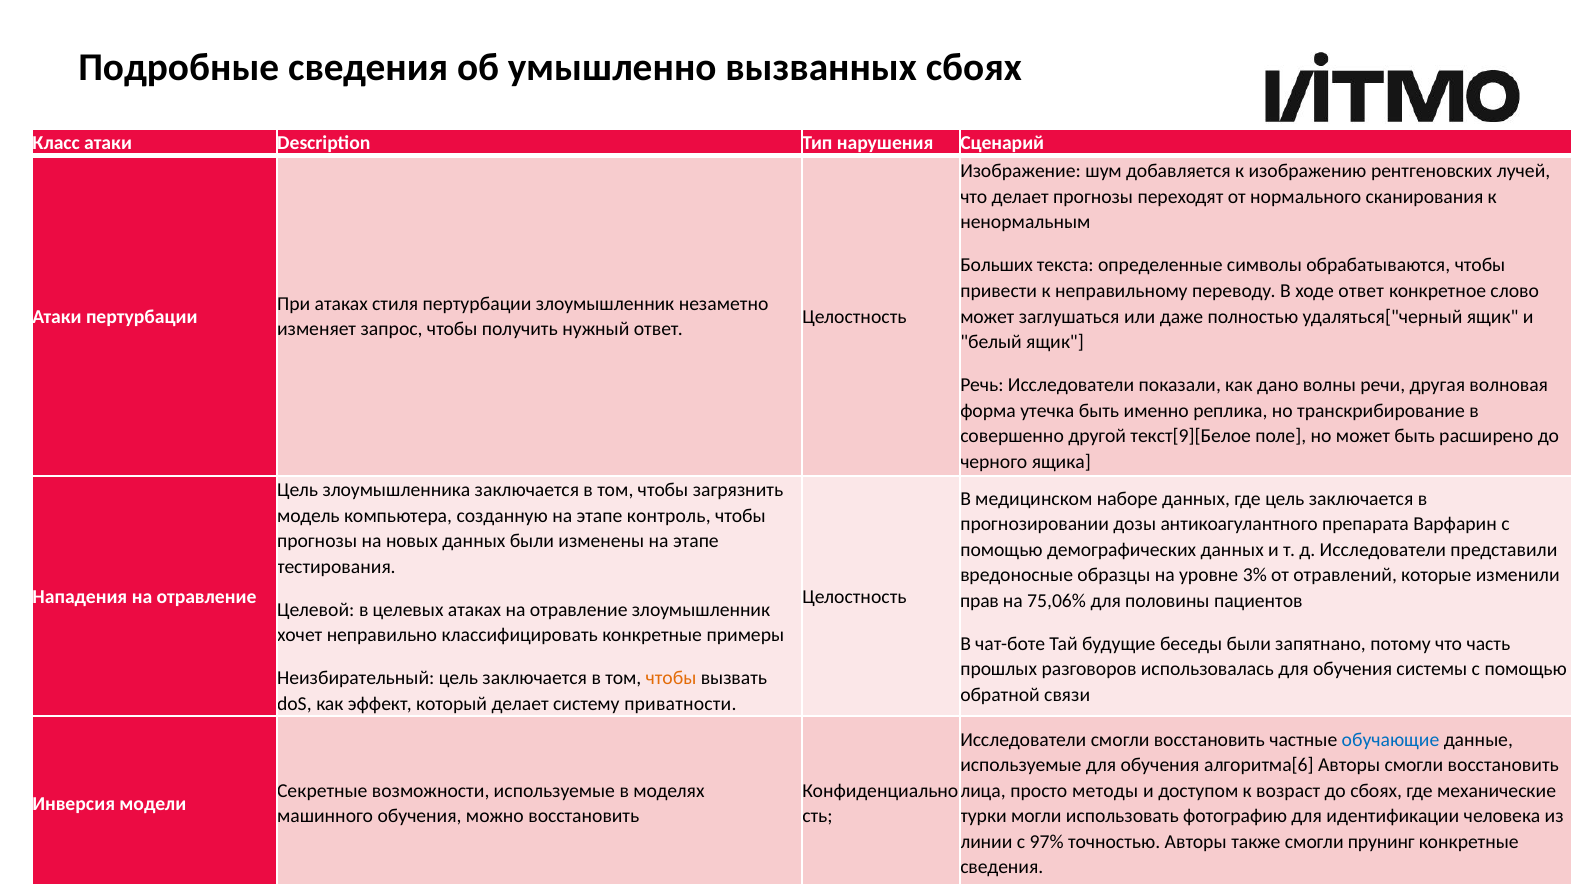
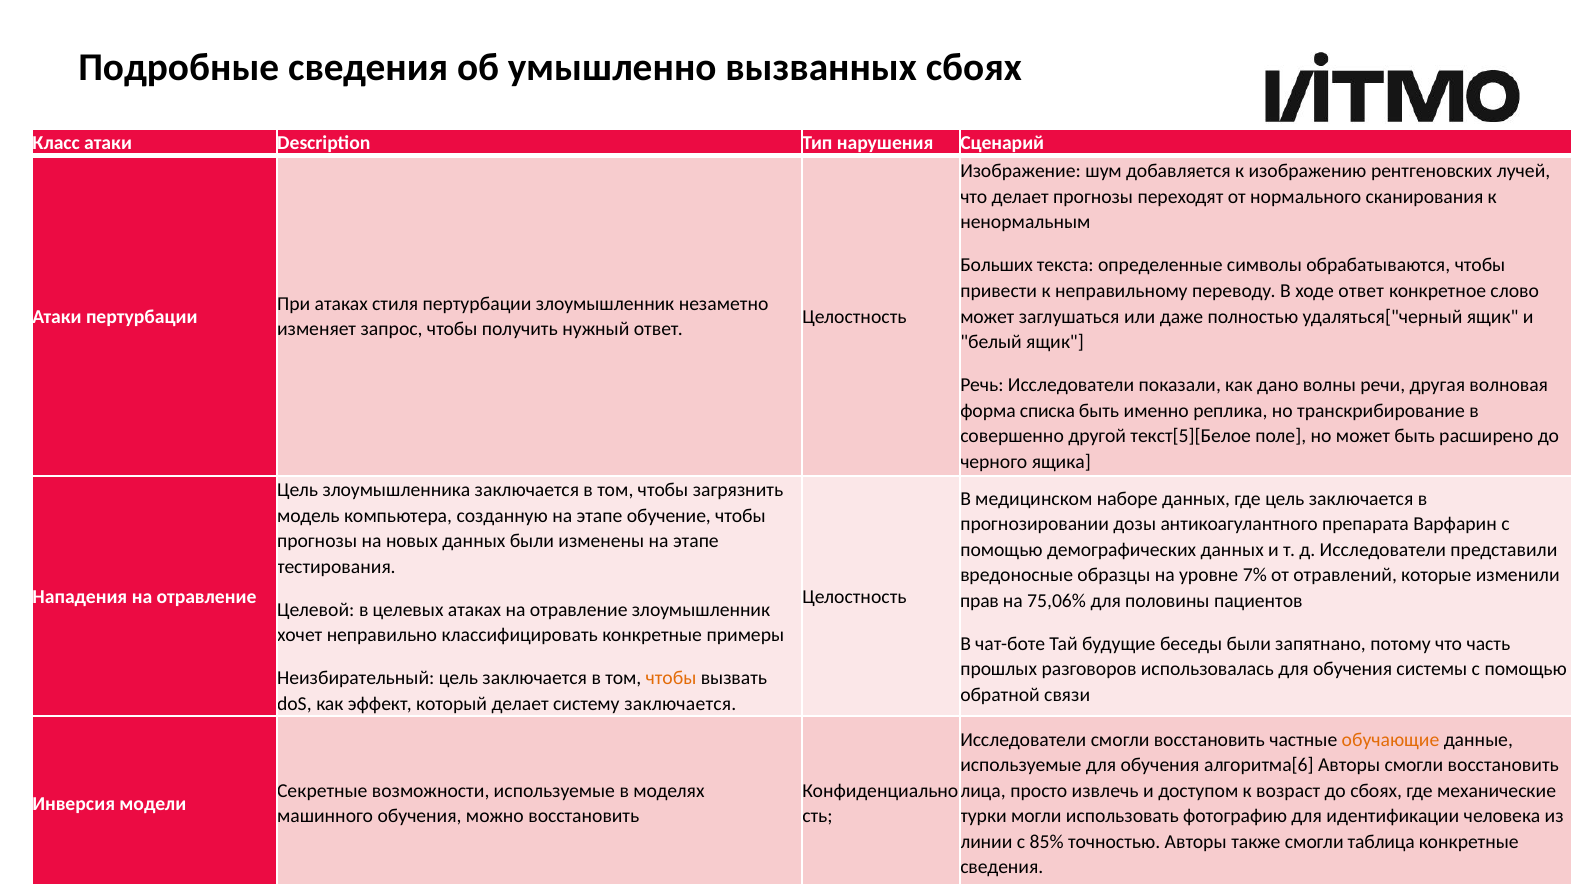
утечка: утечка -> списка
текст[9][Белое: текст[9][Белое -> текст[5][Белое
контроль: контроль -> обучение
3%: 3% -> 7%
систему приватности: приватности -> заключается
обучающие colour: blue -> orange
методы: методы -> извлечь
97%: 97% -> 85%
прунинг: прунинг -> таблица
